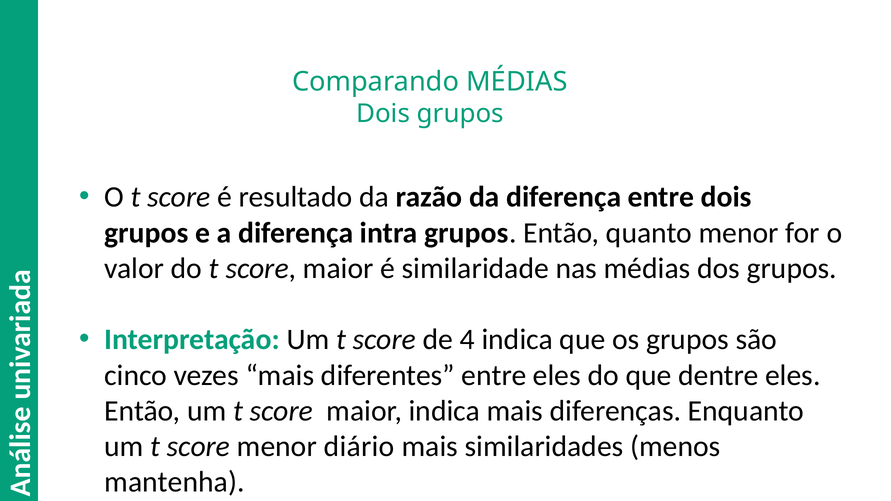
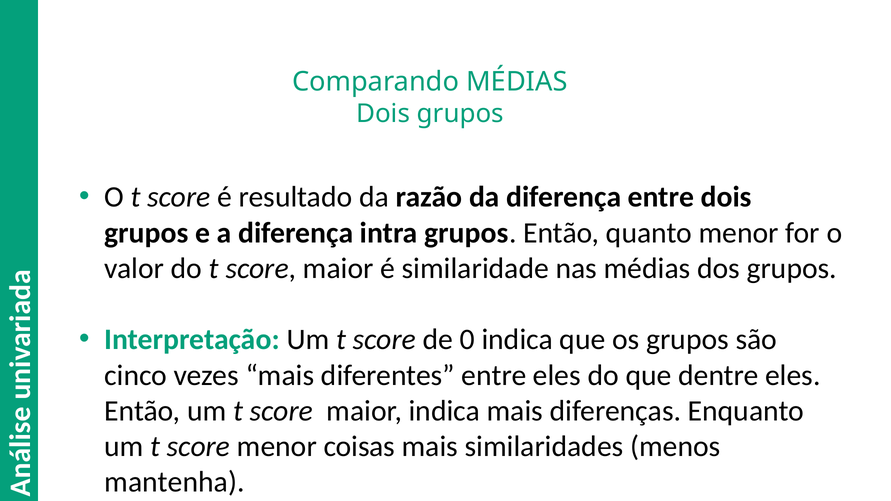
4: 4 -> 0
diário: diário -> coisas
